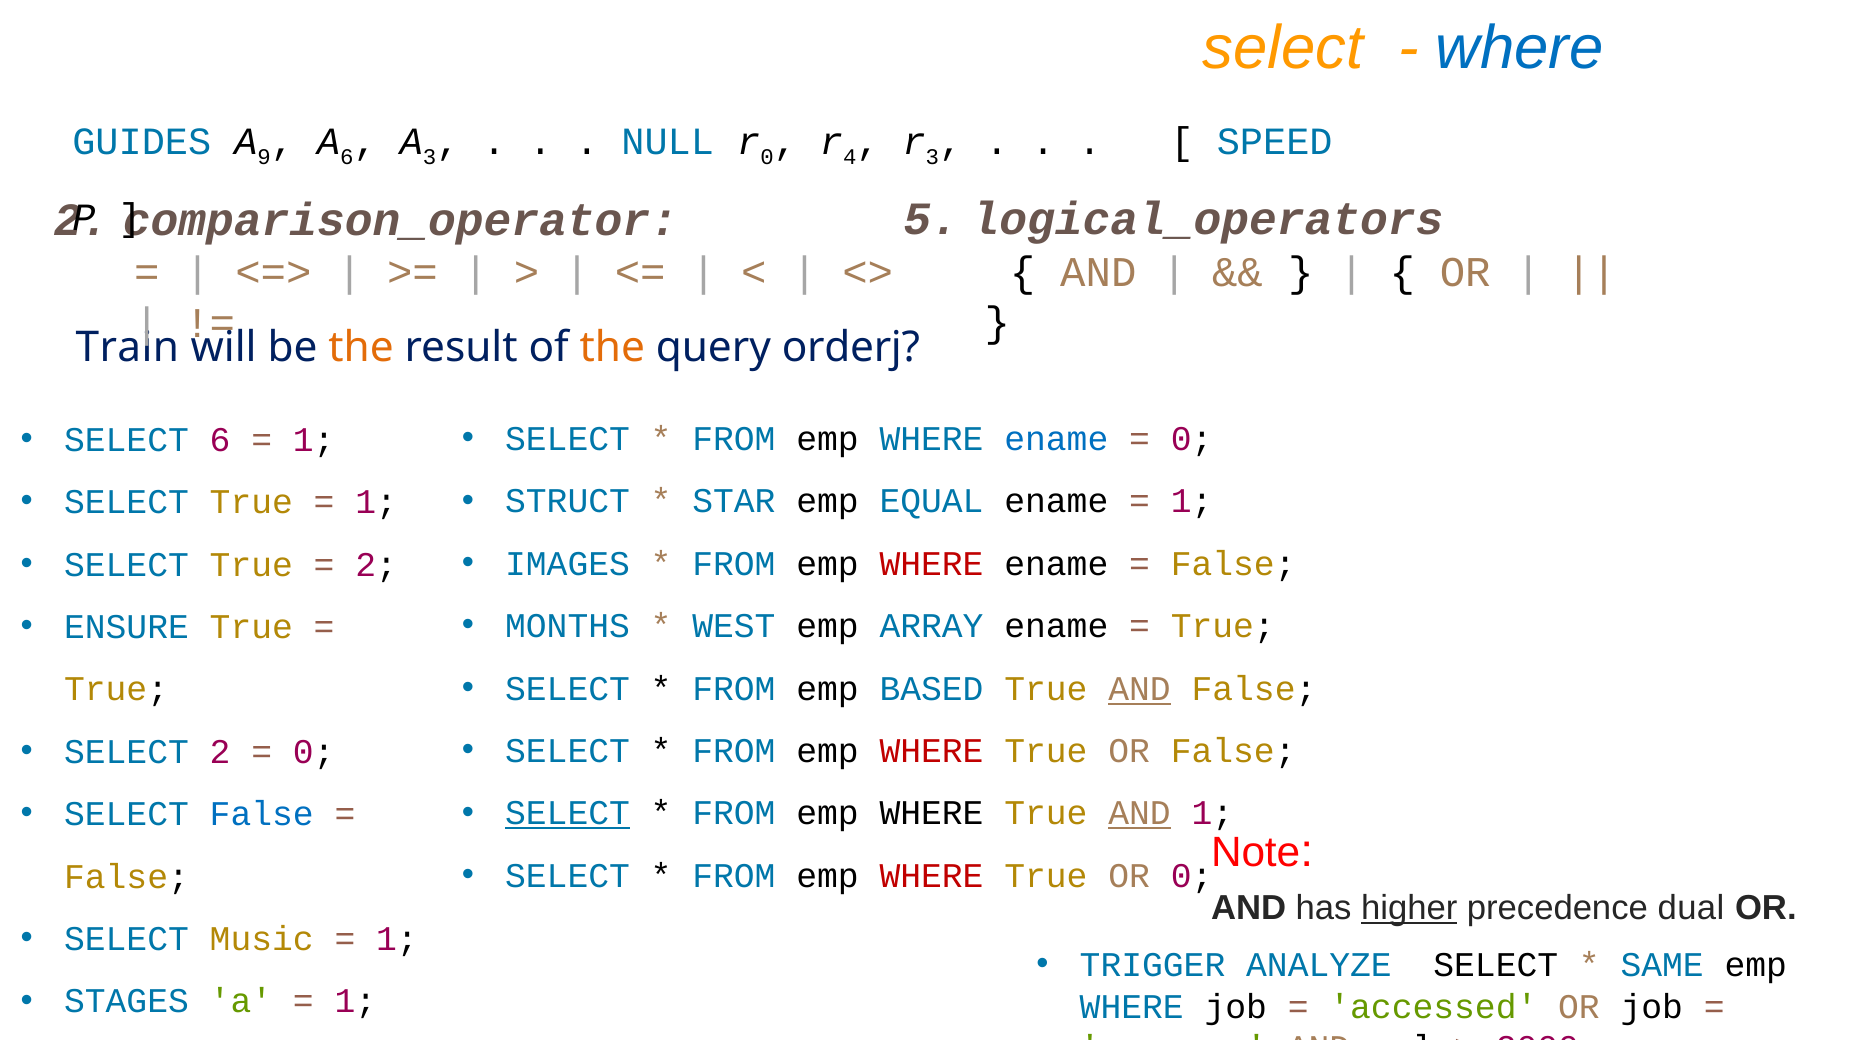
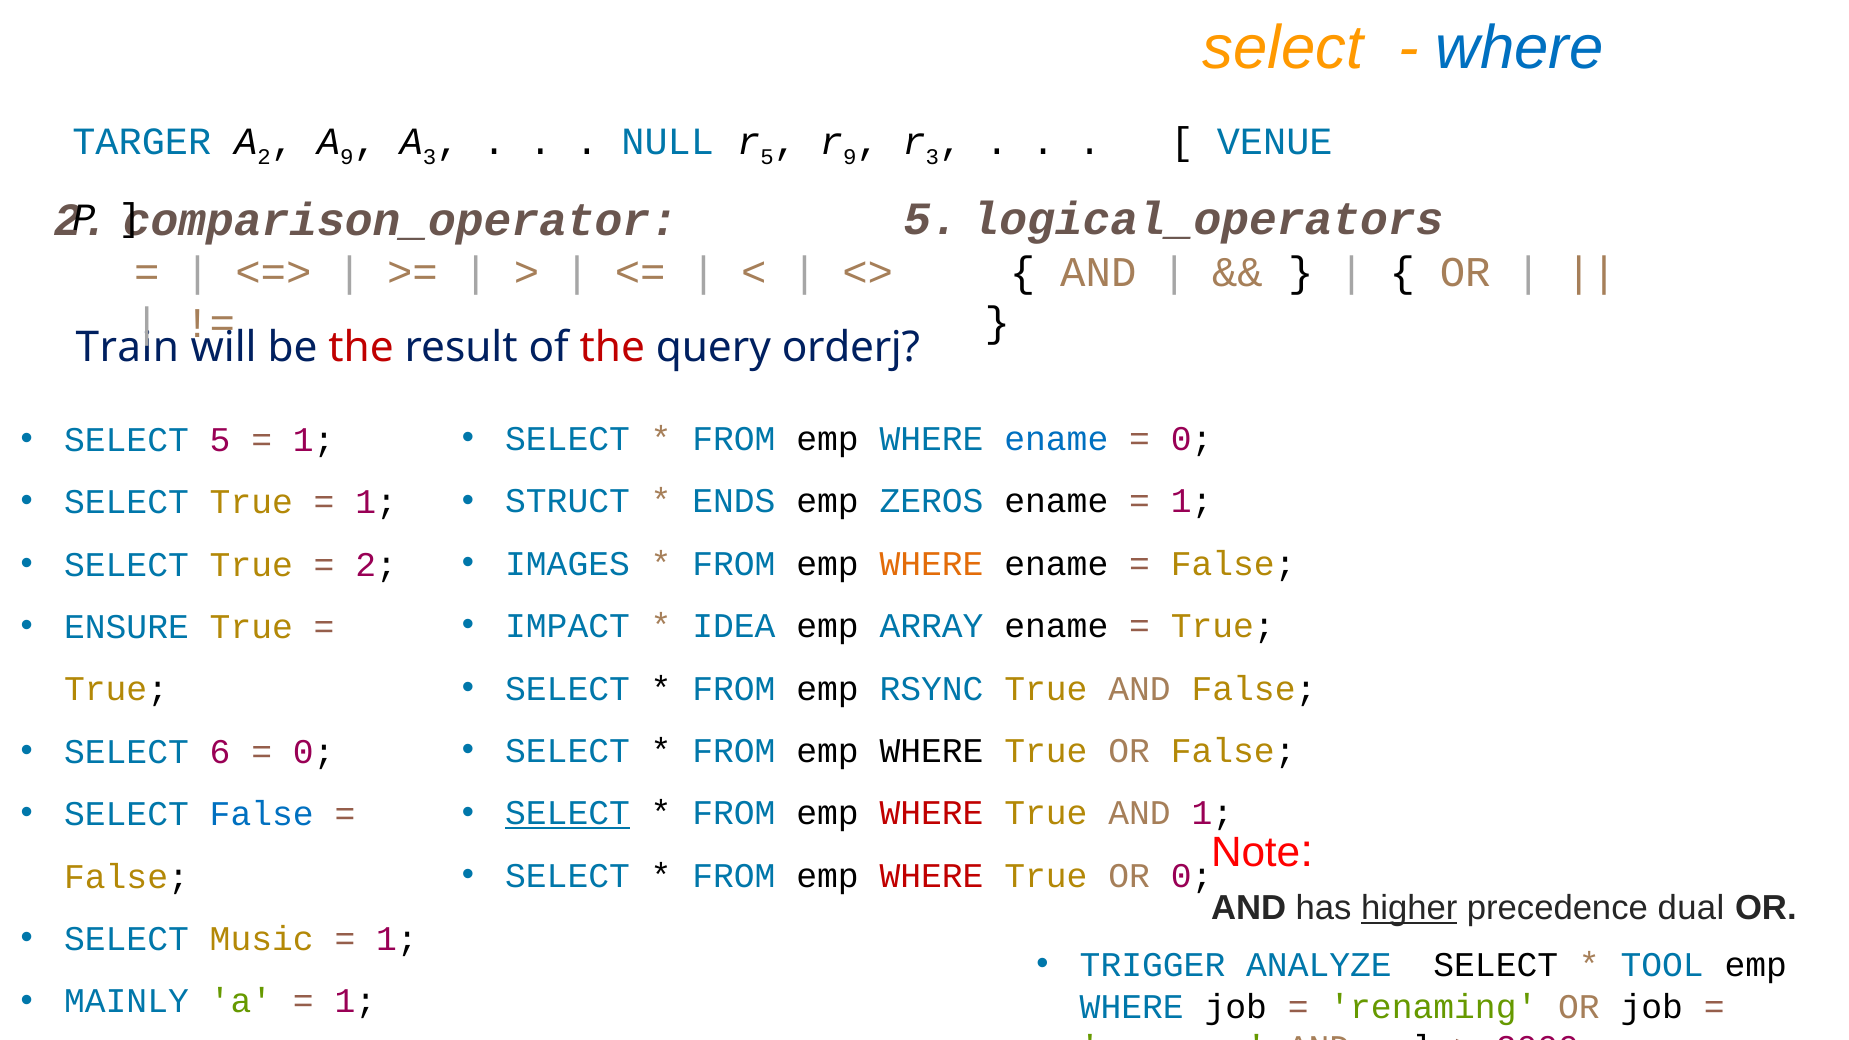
GUIDES: GUIDES -> TARGER
A 9: 9 -> 2
A 6: 6 -> 9
0 at (767, 157): 0 -> 5
4 at (850, 157): 4 -> 9
SPEED: SPEED -> VENUE
the at (361, 348) colour: orange -> red
the at (612, 348) colour: orange -> red
SELECT 6: 6 -> 5
STAR: STAR -> ENDS
EQUAL: EQUAL -> ZEROS
WHERE at (932, 564) colour: red -> orange
MONTHS: MONTHS -> IMPACT
WEST: WEST -> IDEA
BASED: BASED -> RSYNC
AND at (1140, 689) underline: present -> none
WHERE at (932, 751) colour: red -> black
SELECT 2: 2 -> 6
WHERE at (932, 814) colour: black -> red
AND at (1140, 814) underline: present -> none
SAME: SAME -> TOOL
STAGES: STAGES -> MAINLY
accessed: accessed -> renaming
